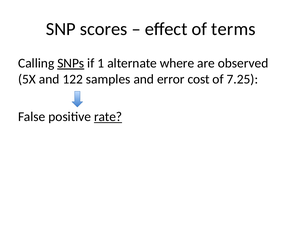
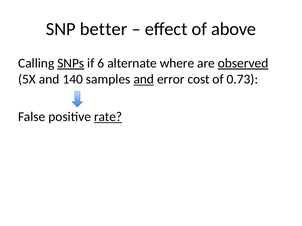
scores: scores -> better
terms: terms -> above
1: 1 -> 6
observed underline: none -> present
122: 122 -> 140
and at (144, 79) underline: none -> present
7.25: 7.25 -> 0.73
